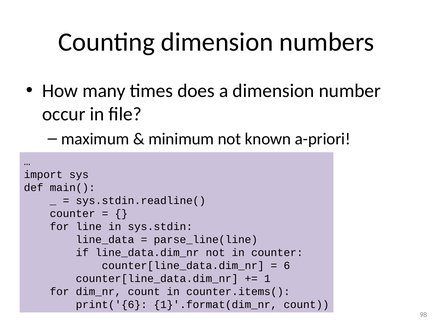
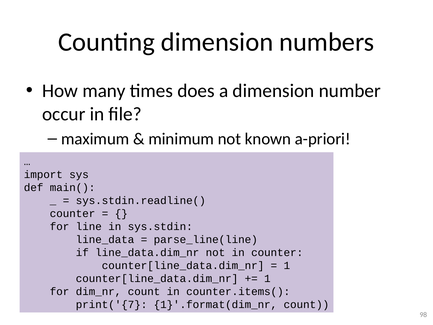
6 at (287, 265): 6 -> 1
print('{6: print('{6 -> print('{7
